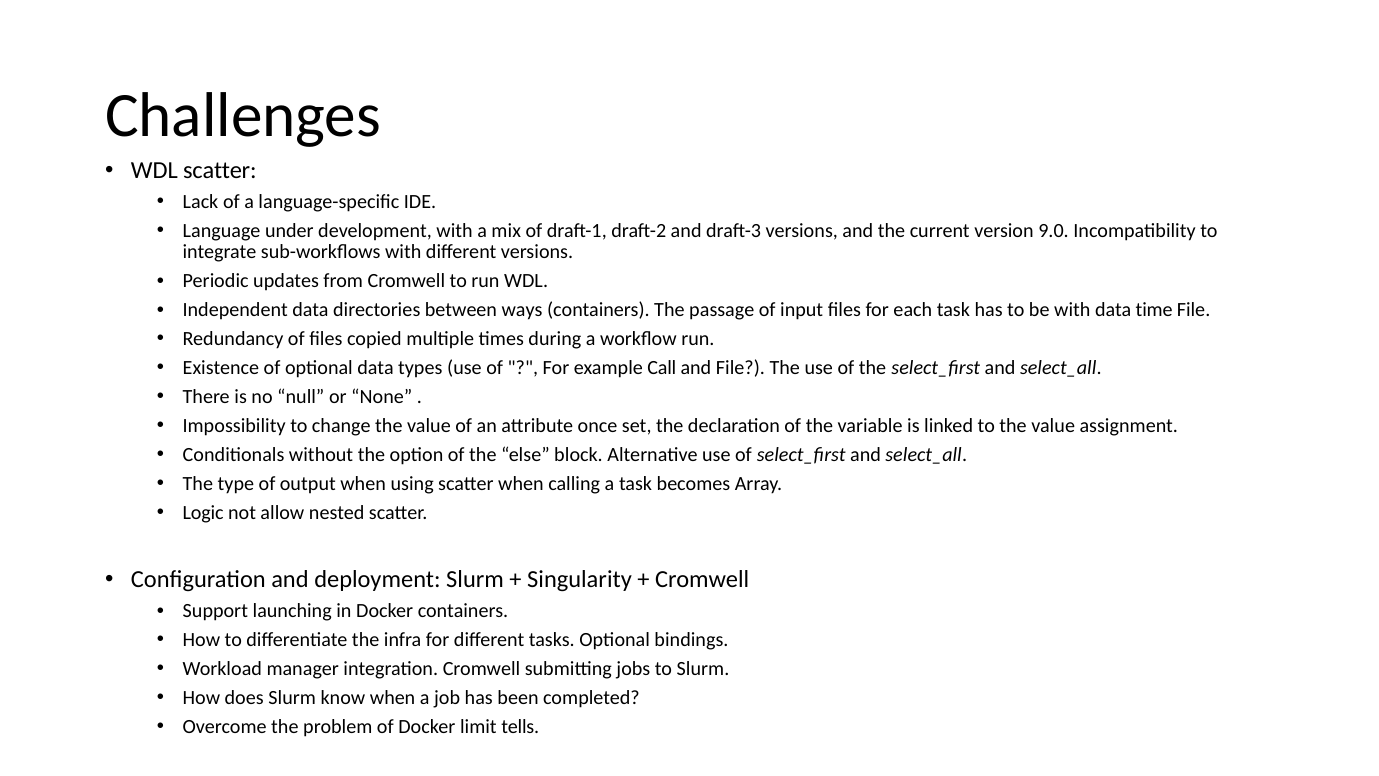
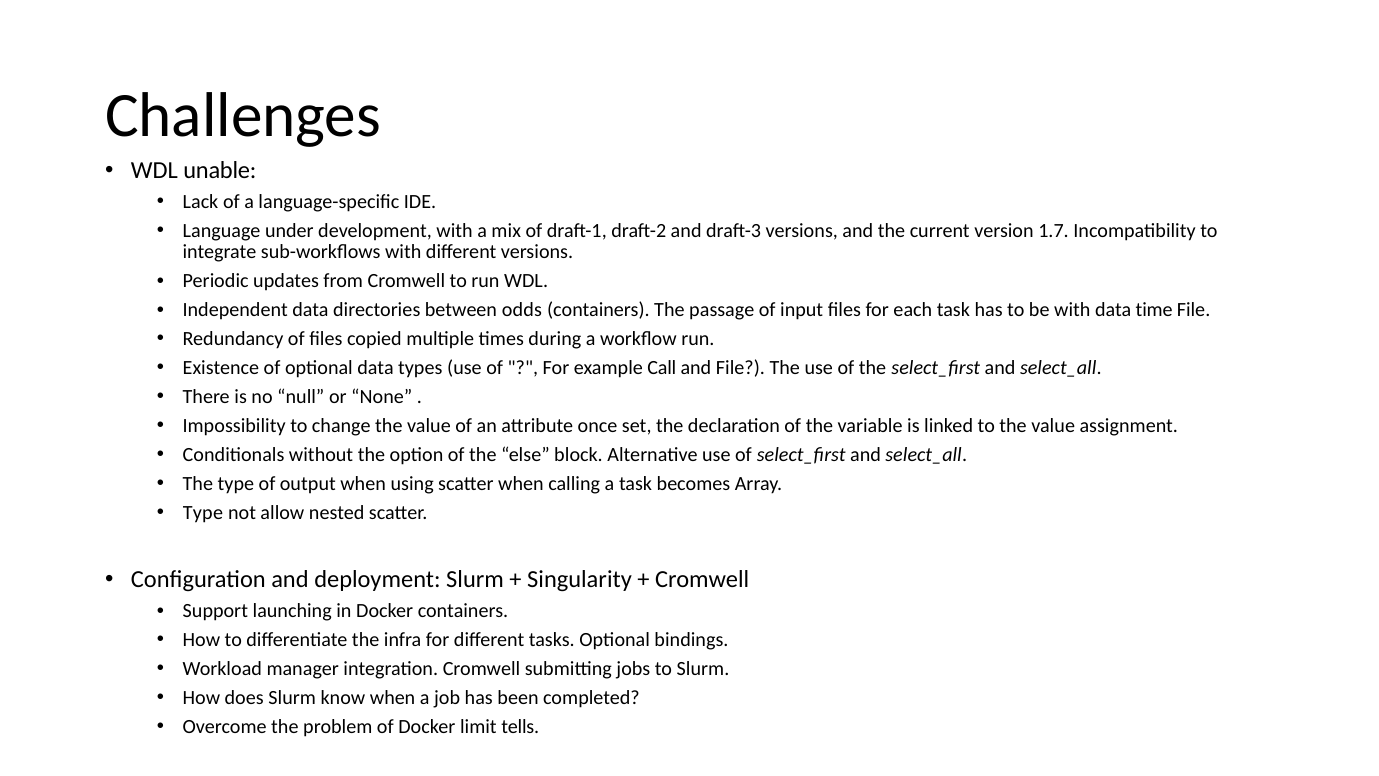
WDL scatter: scatter -> unable
9.0: 9.0 -> 1.7
ways: ways -> odds
Logic at (203, 512): Logic -> Type
